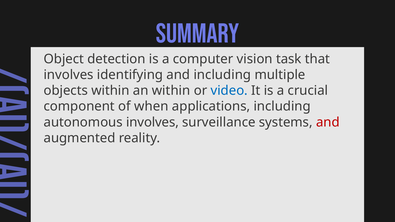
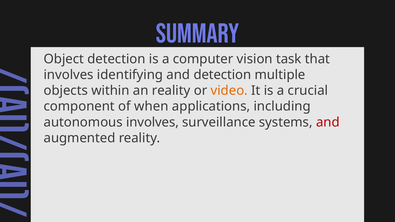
and including: including -> detection
an within: within -> reality
video colour: blue -> orange
